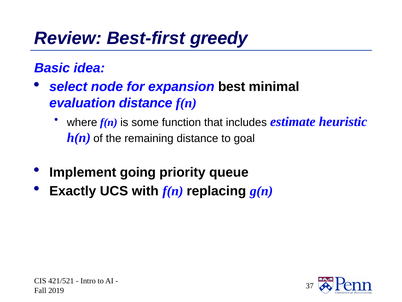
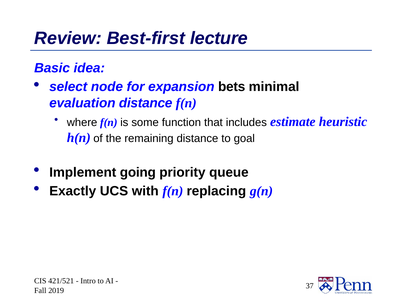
greedy: greedy -> lecture
best: best -> bets
